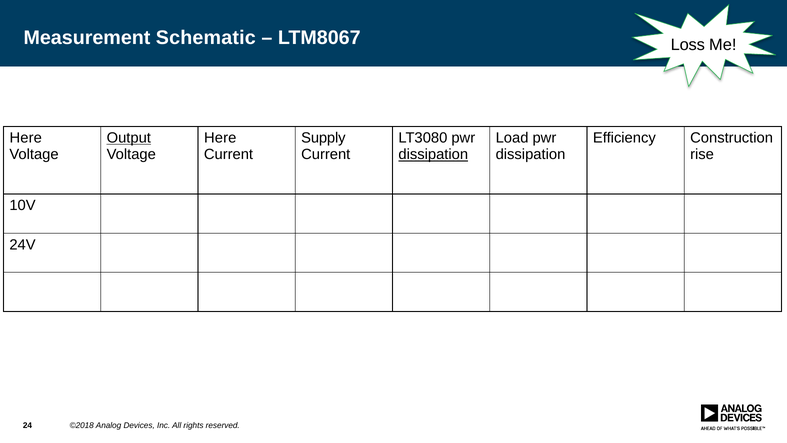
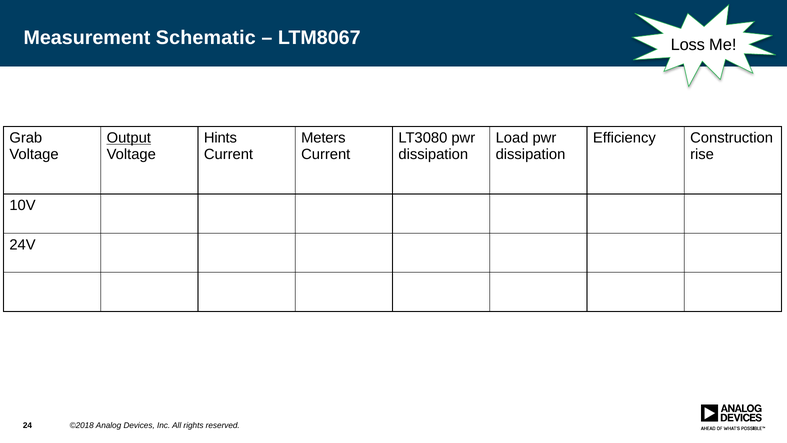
Here at (26, 138): Here -> Grab
Here at (220, 138): Here -> Hints
Supply: Supply -> Meters
dissipation at (433, 154) underline: present -> none
